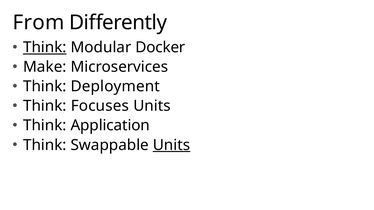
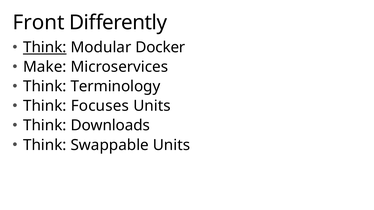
From: From -> Front
Deployment: Deployment -> Terminology
Application: Application -> Downloads
Units at (171, 145) underline: present -> none
